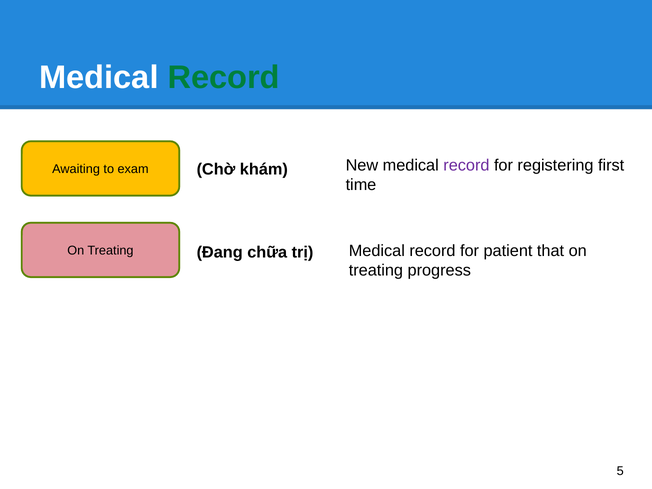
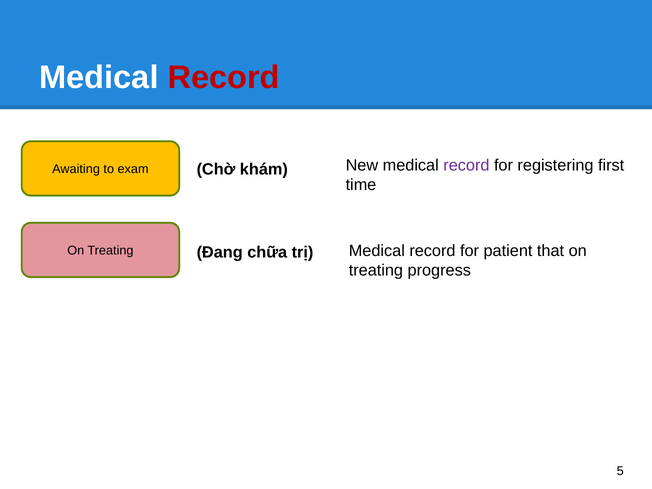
Record at (224, 77) colour: green -> red
